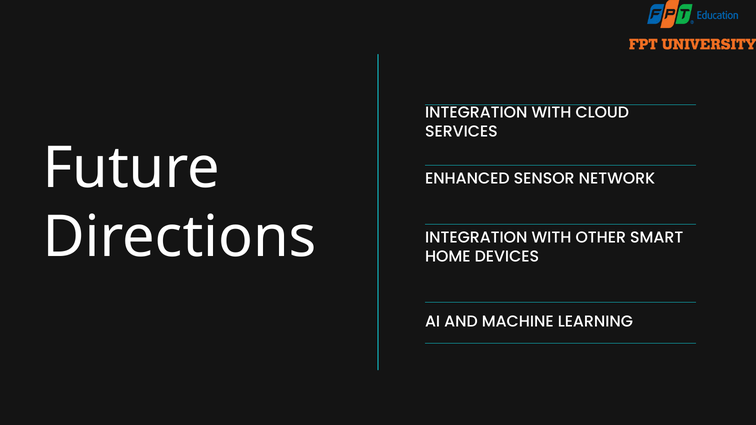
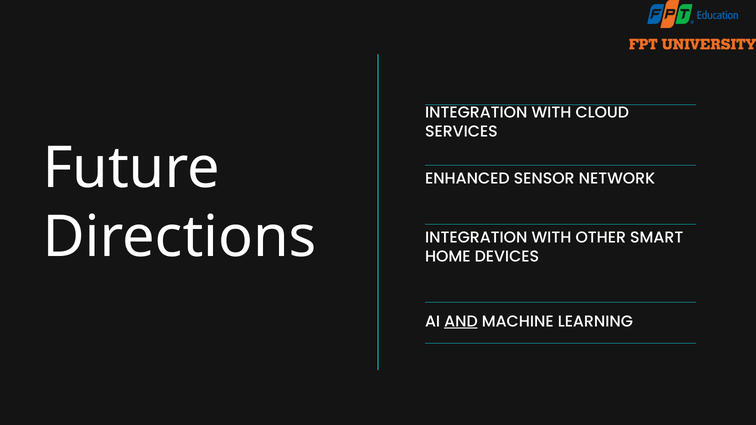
AND underline: none -> present
